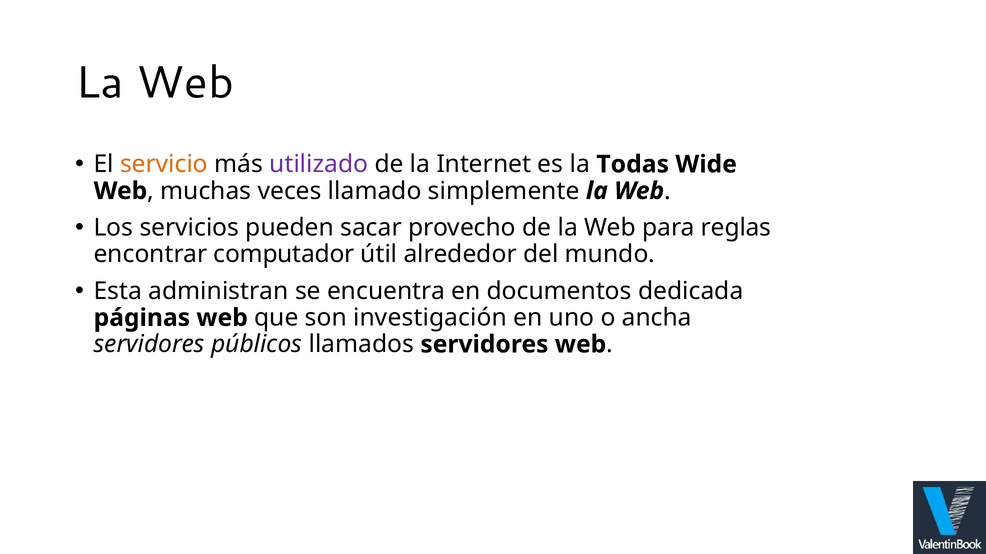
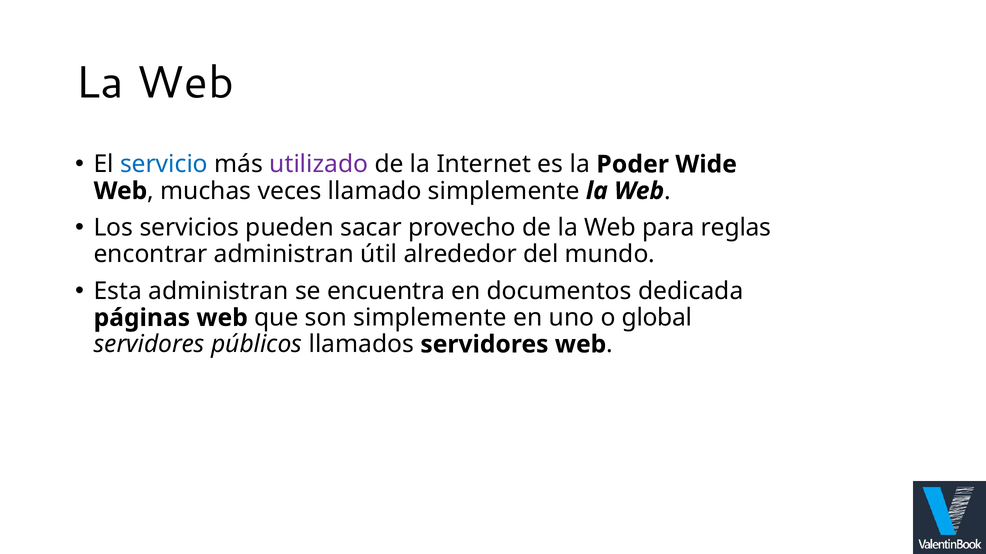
servicio colour: orange -> blue
Todas: Todas -> Poder
encontrar computador: computador -> administran
son investigación: investigación -> simplemente
ancha: ancha -> global
